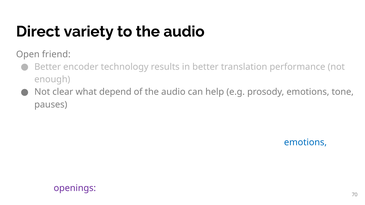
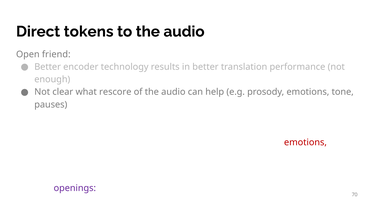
variety: variety -> tokens
depend: depend -> rescore
emotions at (305, 142) colour: blue -> red
